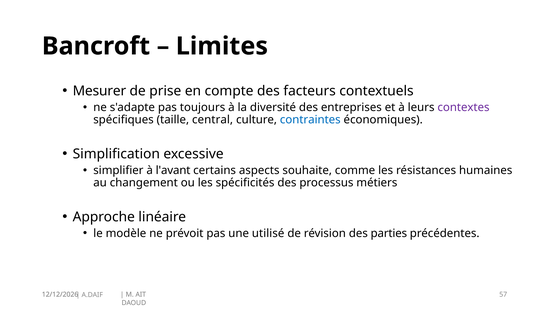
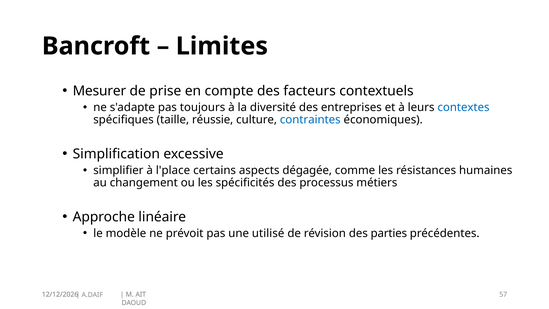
contextes colour: purple -> blue
central: central -> réussie
l'avant: l'avant -> l'place
souhaite: souhaite -> dégagée
